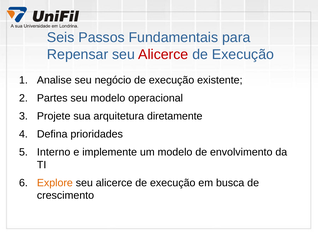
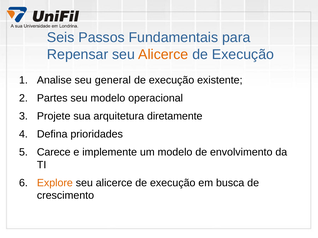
Alicerce at (163, 55) colour: red -> orange
negócio: negócio -> general
Interno: Interno -> Carece
